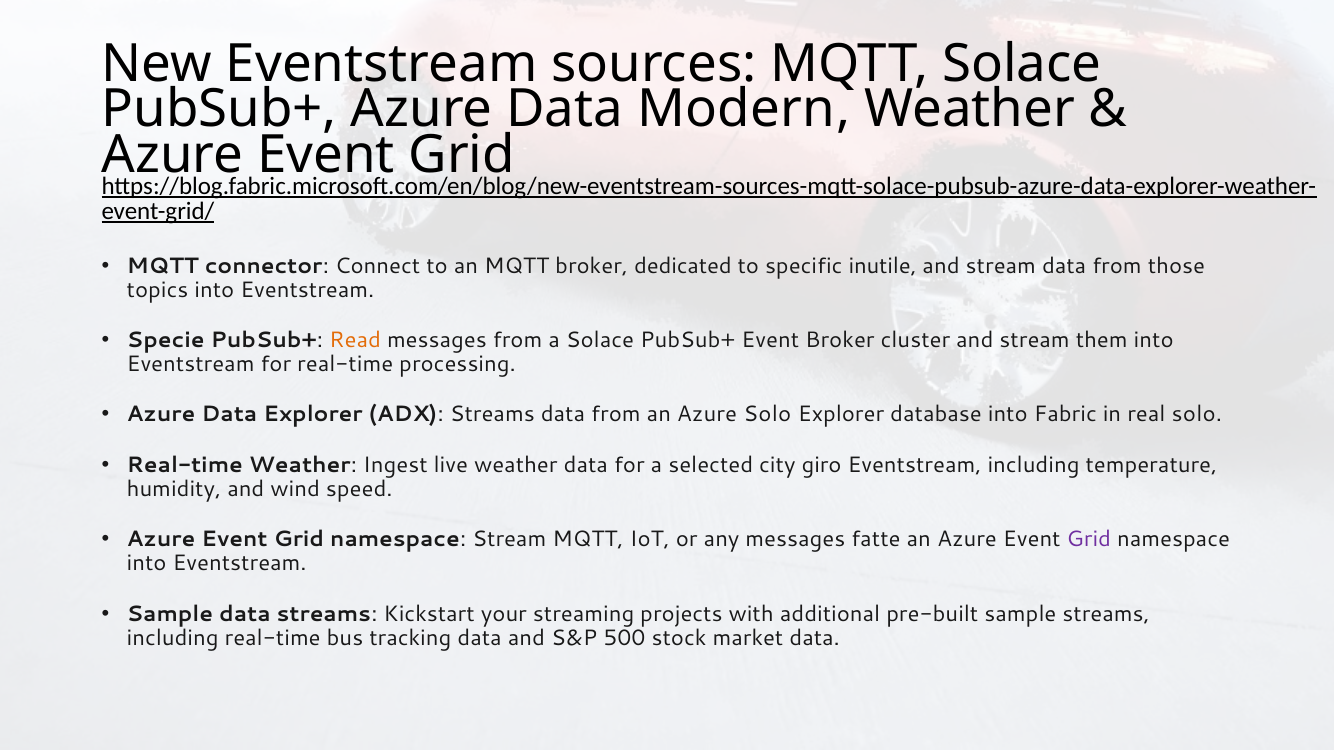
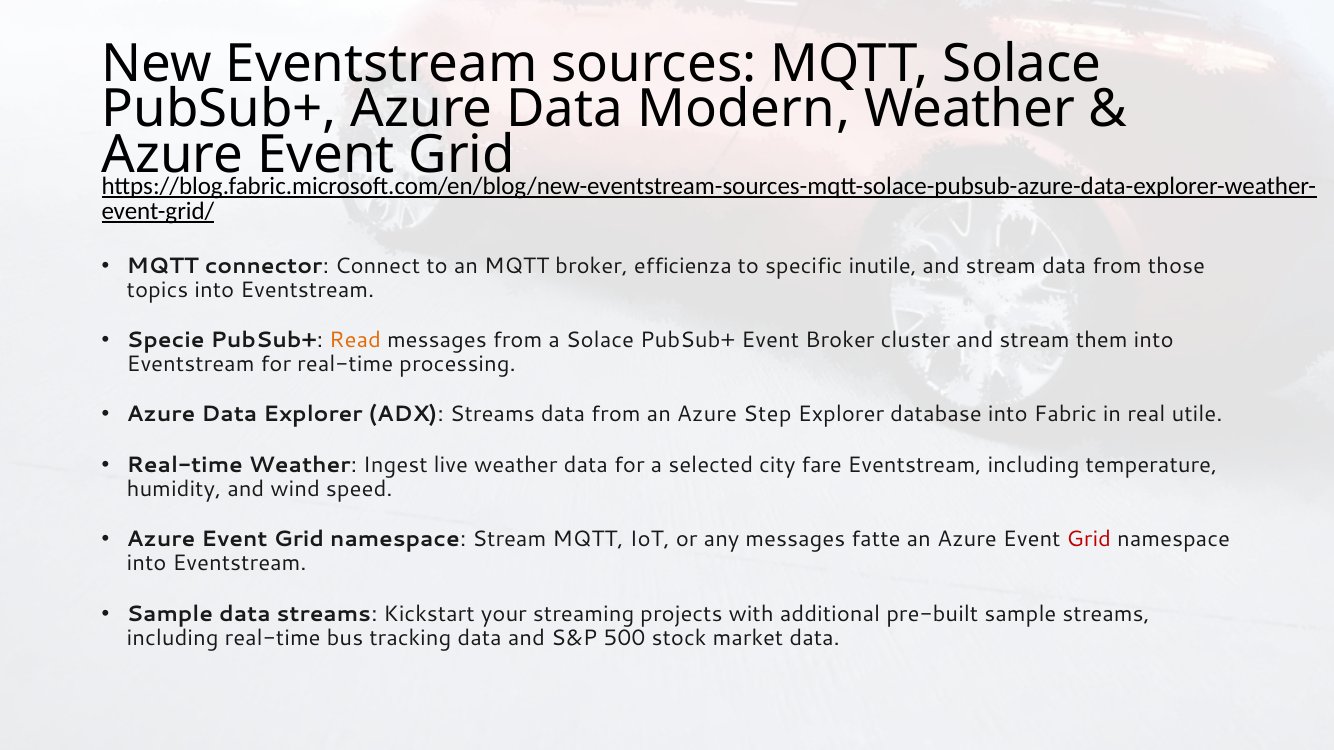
dedicated: dedicated -> efficienza
Azure Solo: Solo -> Step
real solo: solo -> utile
giro: giro -> fare
Grid at (1089, 540) colour: purple -> red
